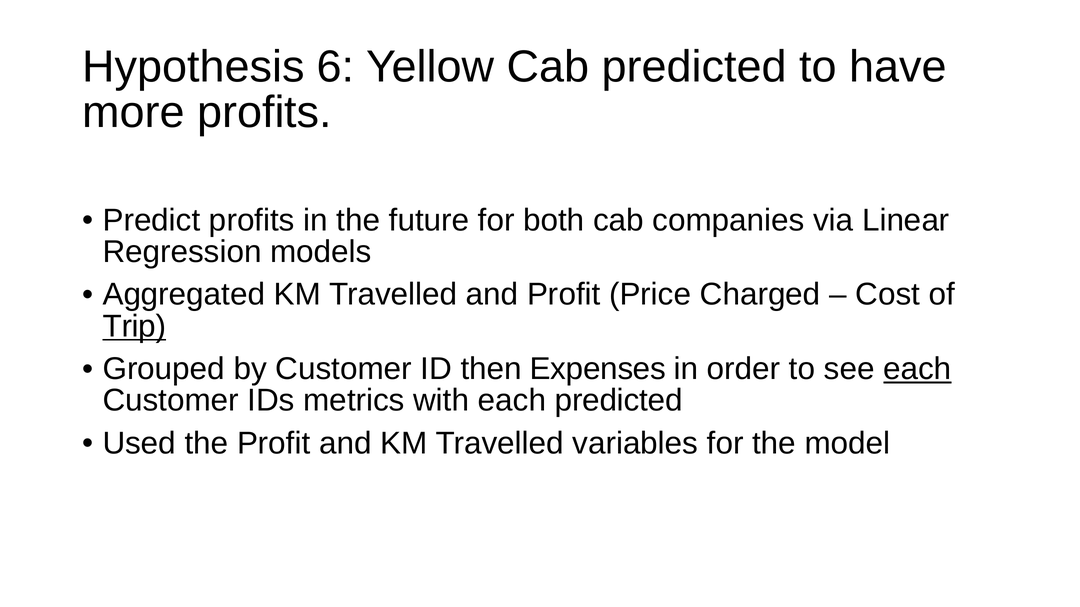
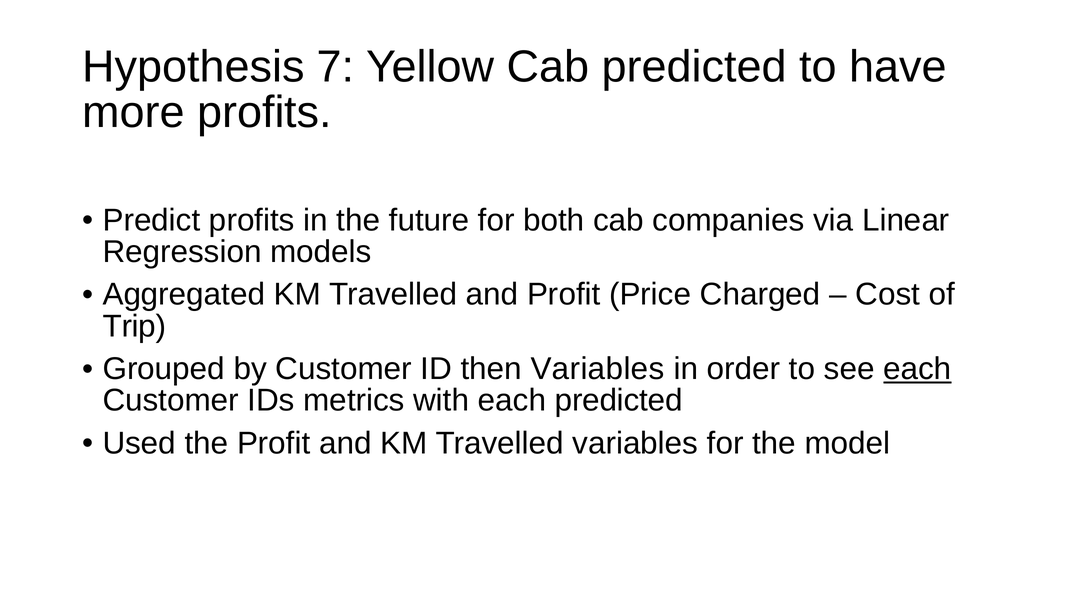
6: 6 -> 7
Trip underline: present -> none
then Expenses: Expenses -> Variables
